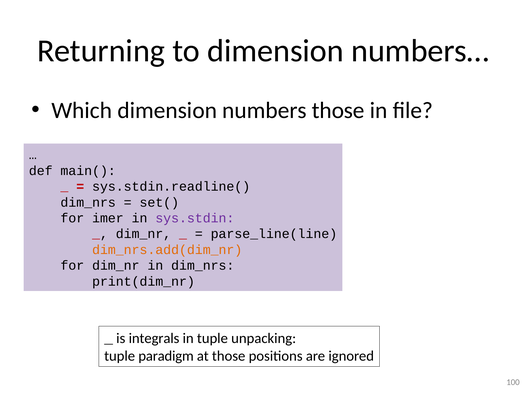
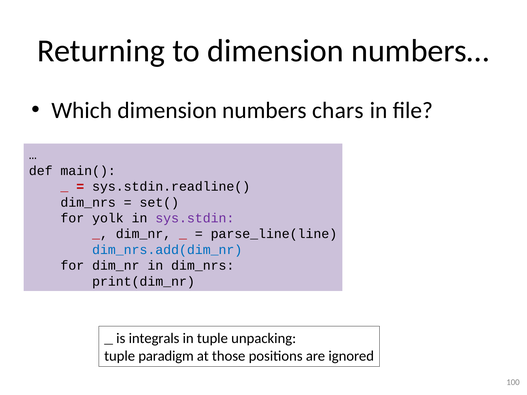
numbers those: those -> chars
imer: imer -> yolk
dim_nrs.add(dim_nr colour: orange -> blue
